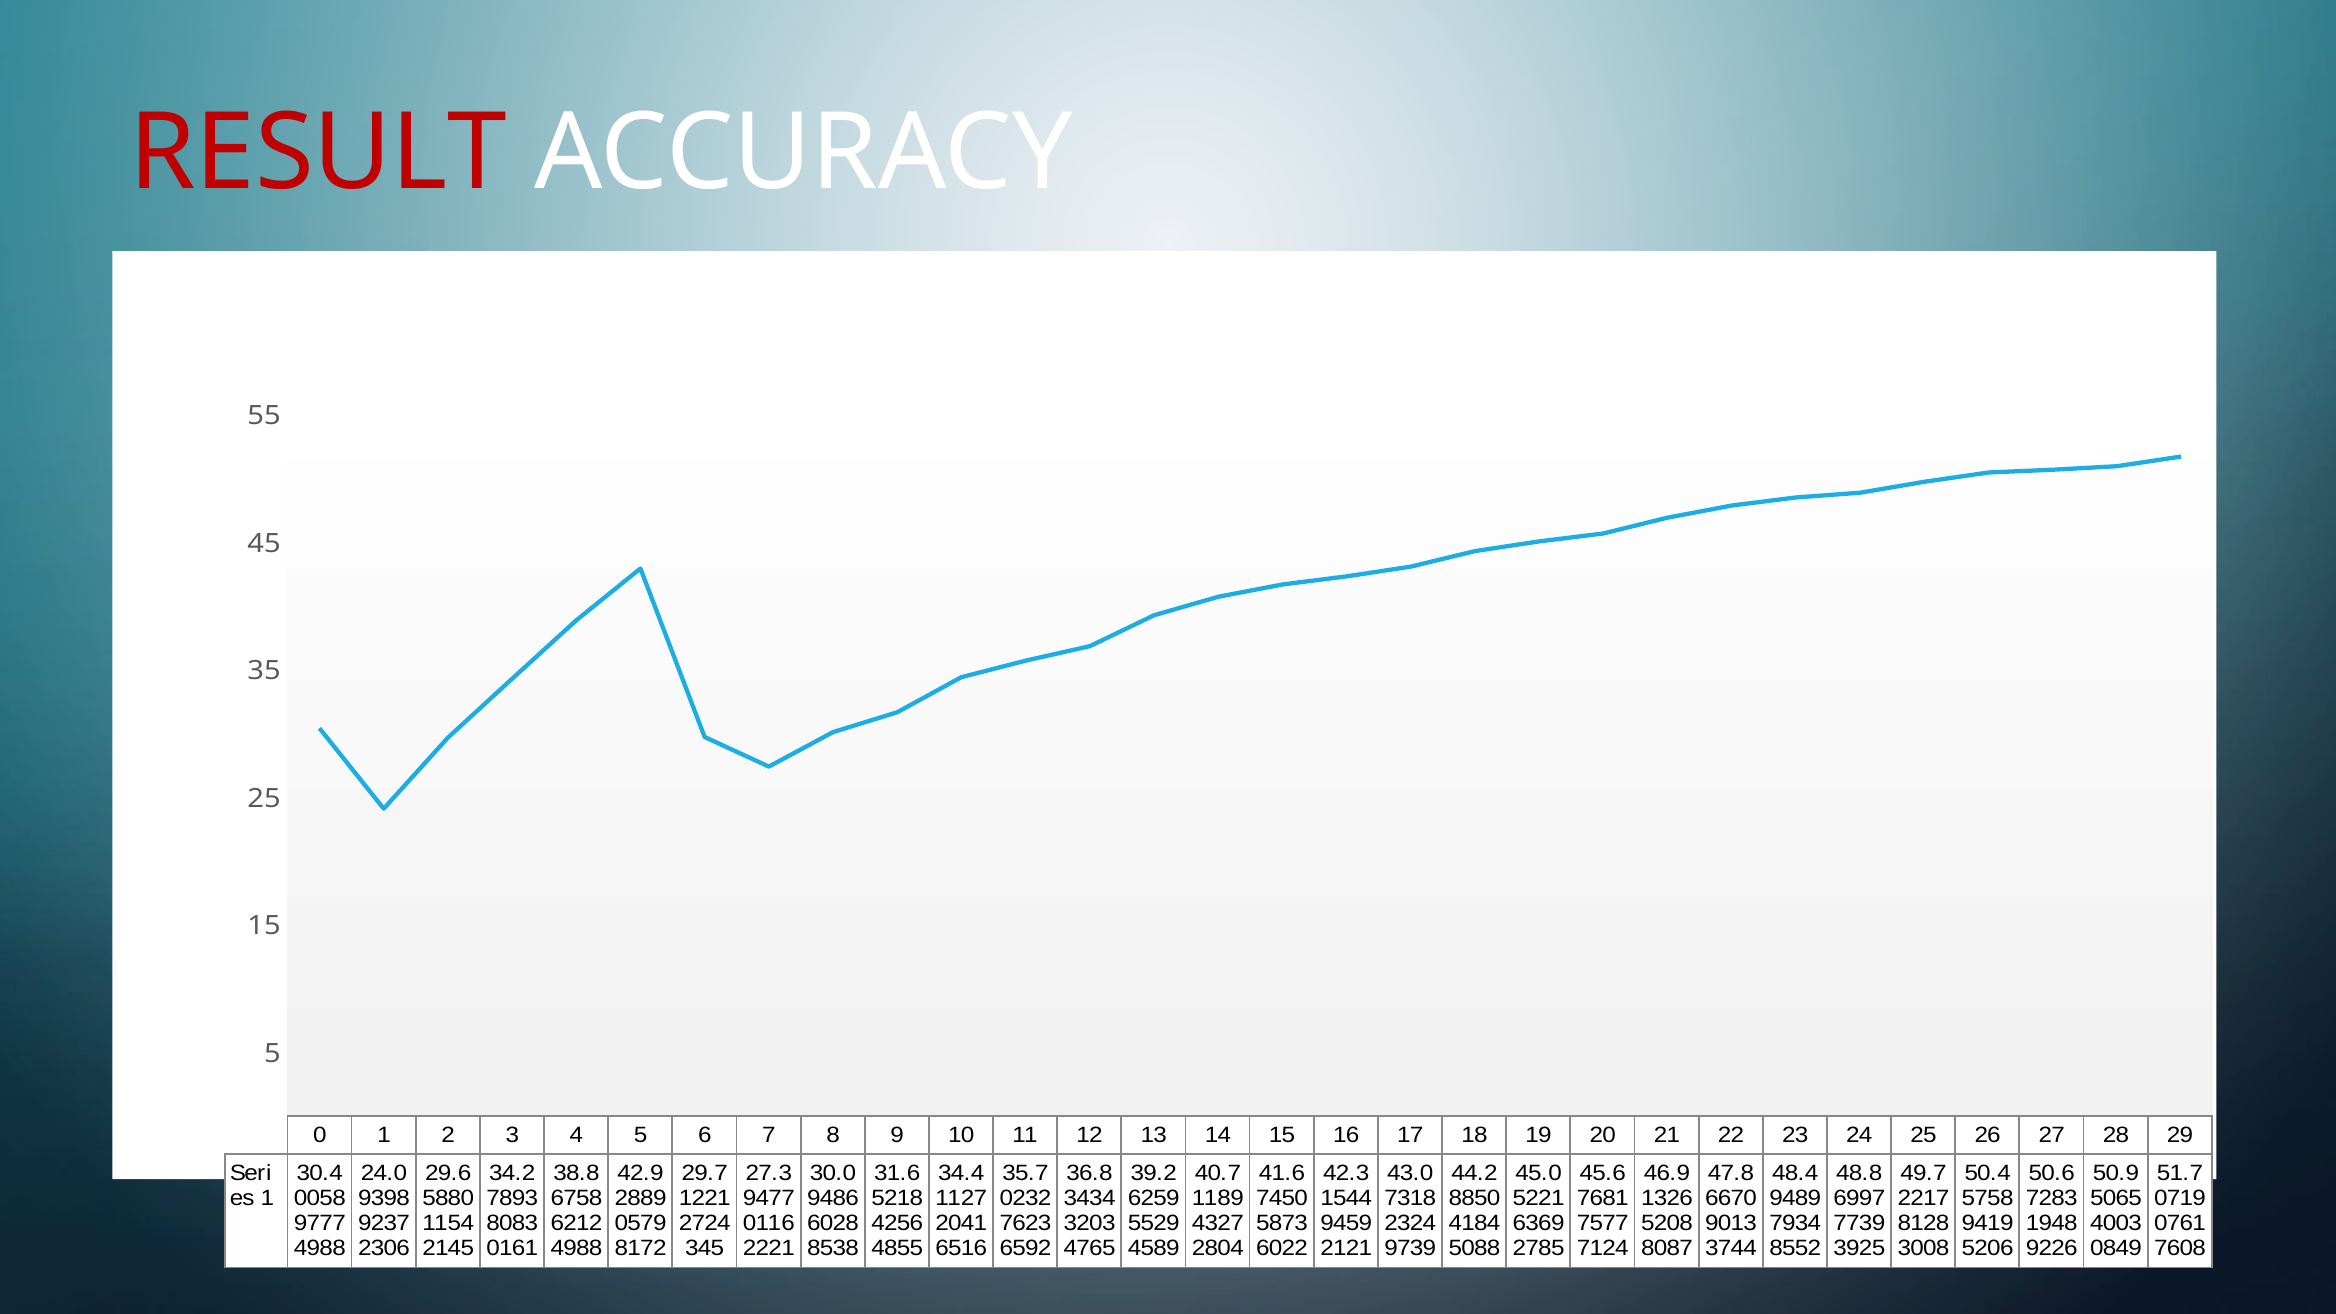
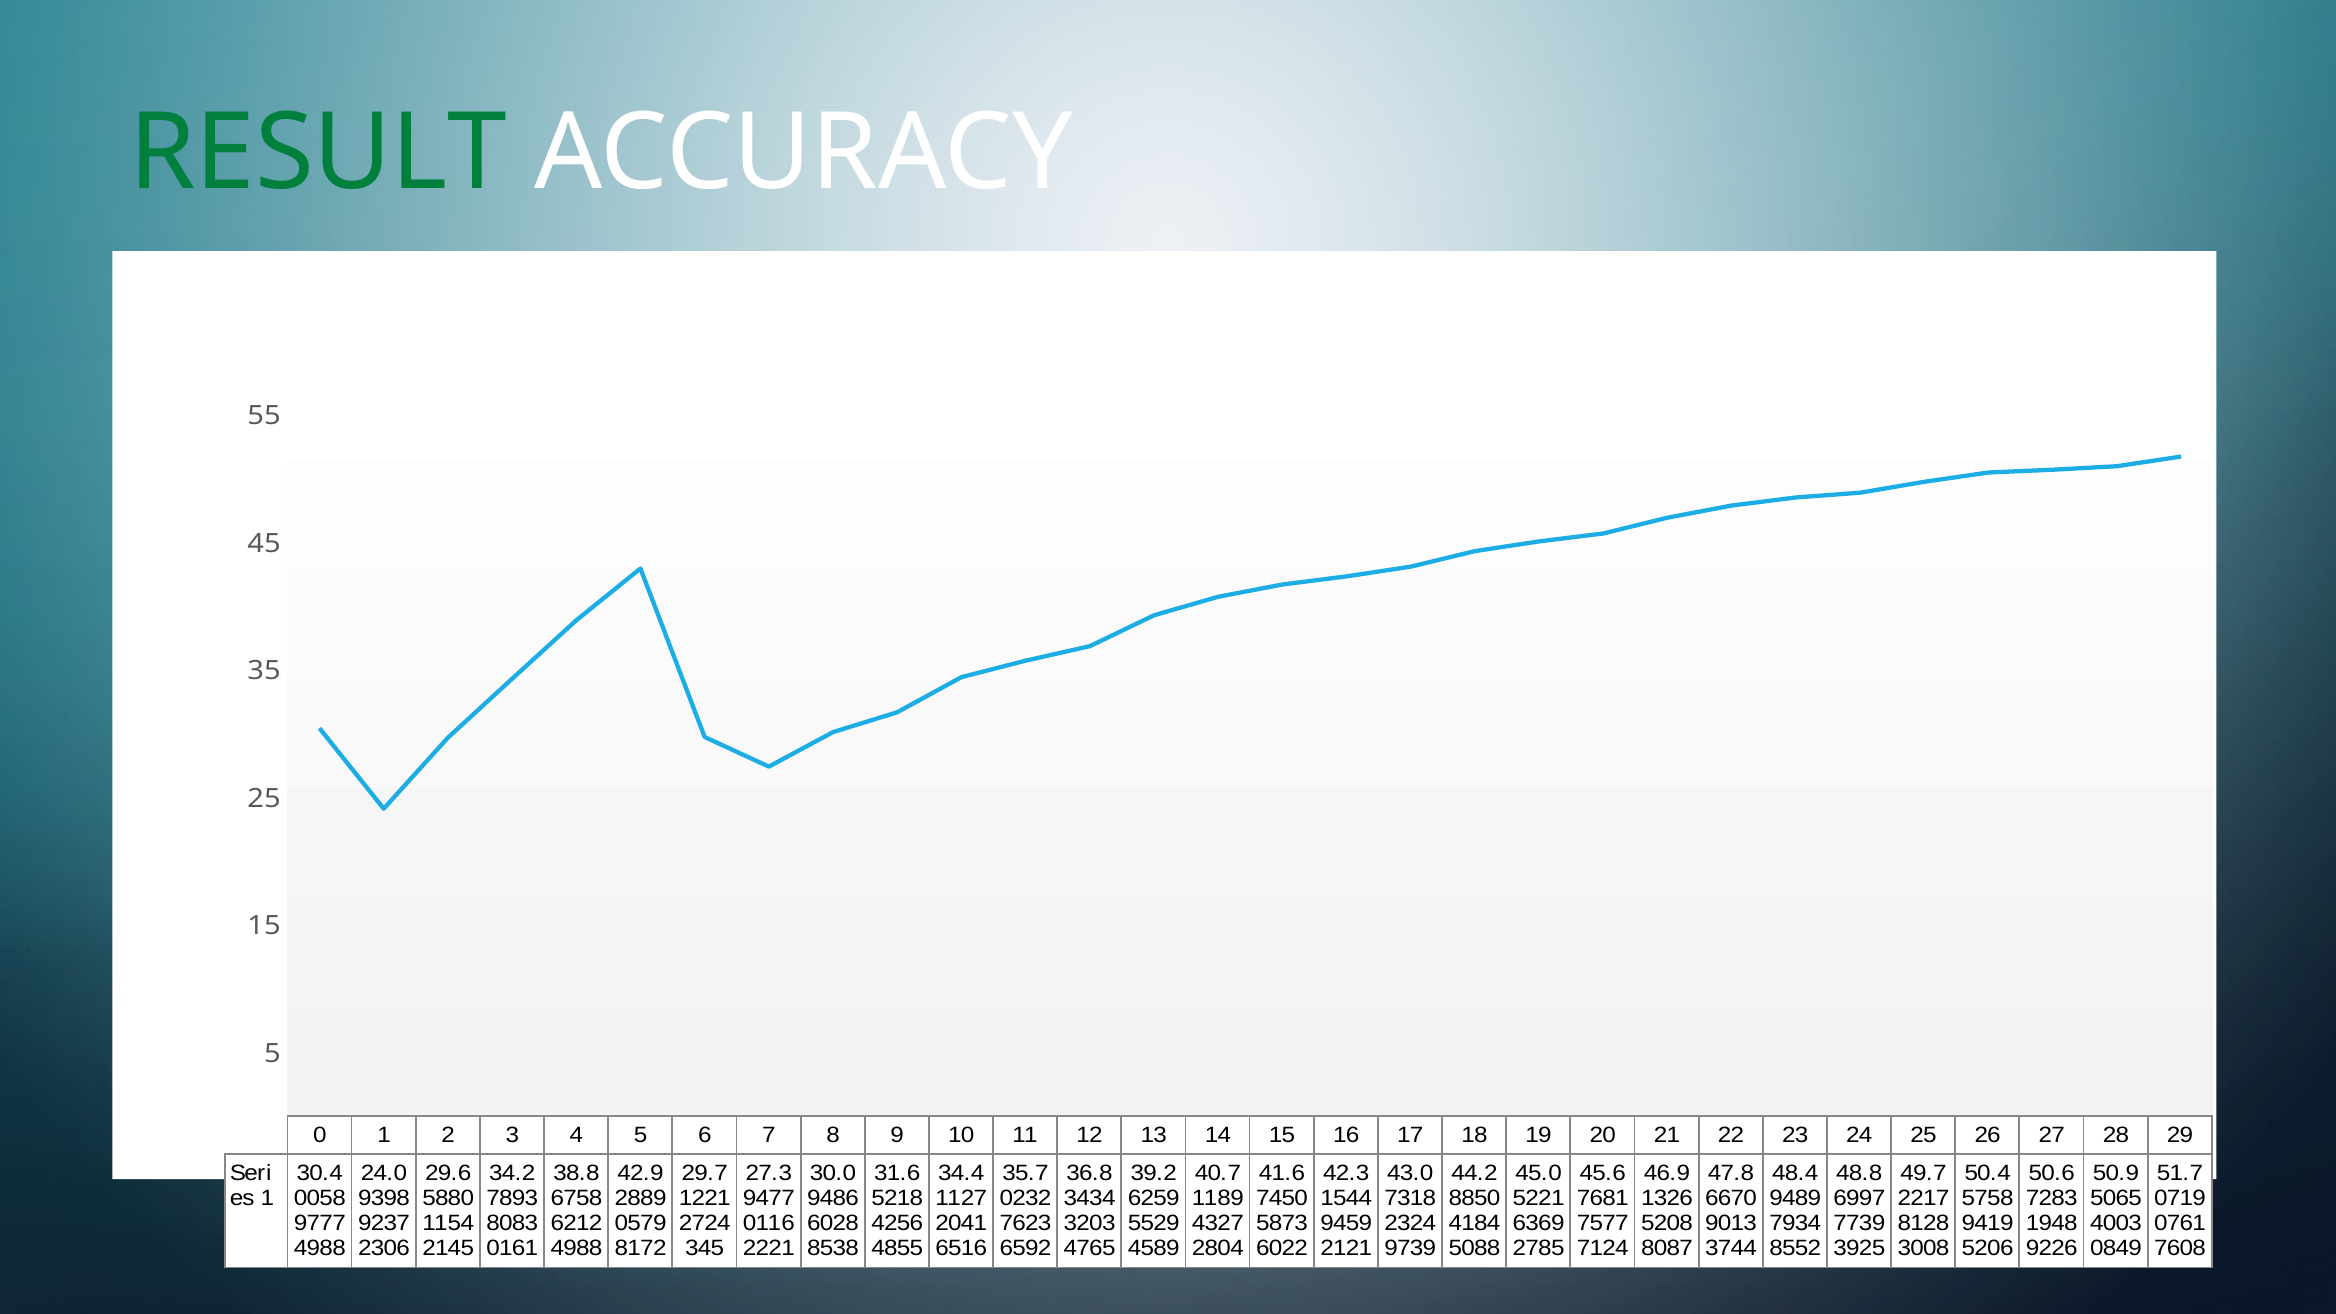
RESULT colour: red -> green
